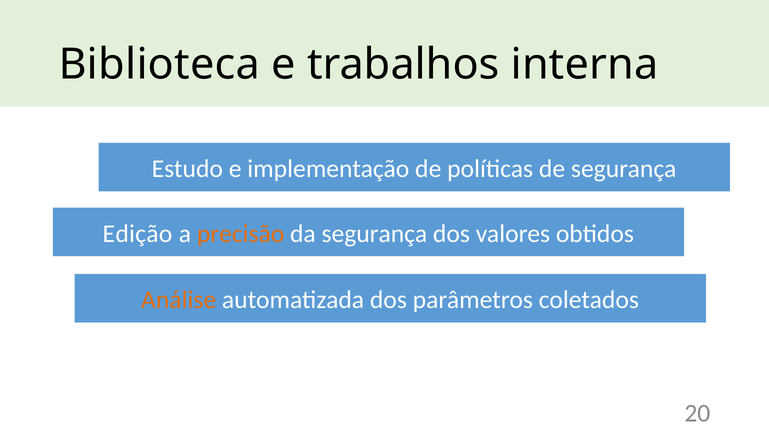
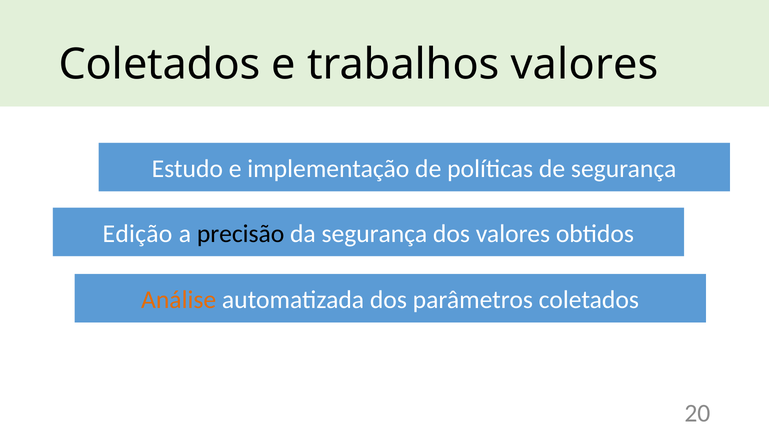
Biblioteca at (159, 65): Biblioteca -> Coletados
trabalhos interna: interna -> valores
precisão colour: orange -> black
